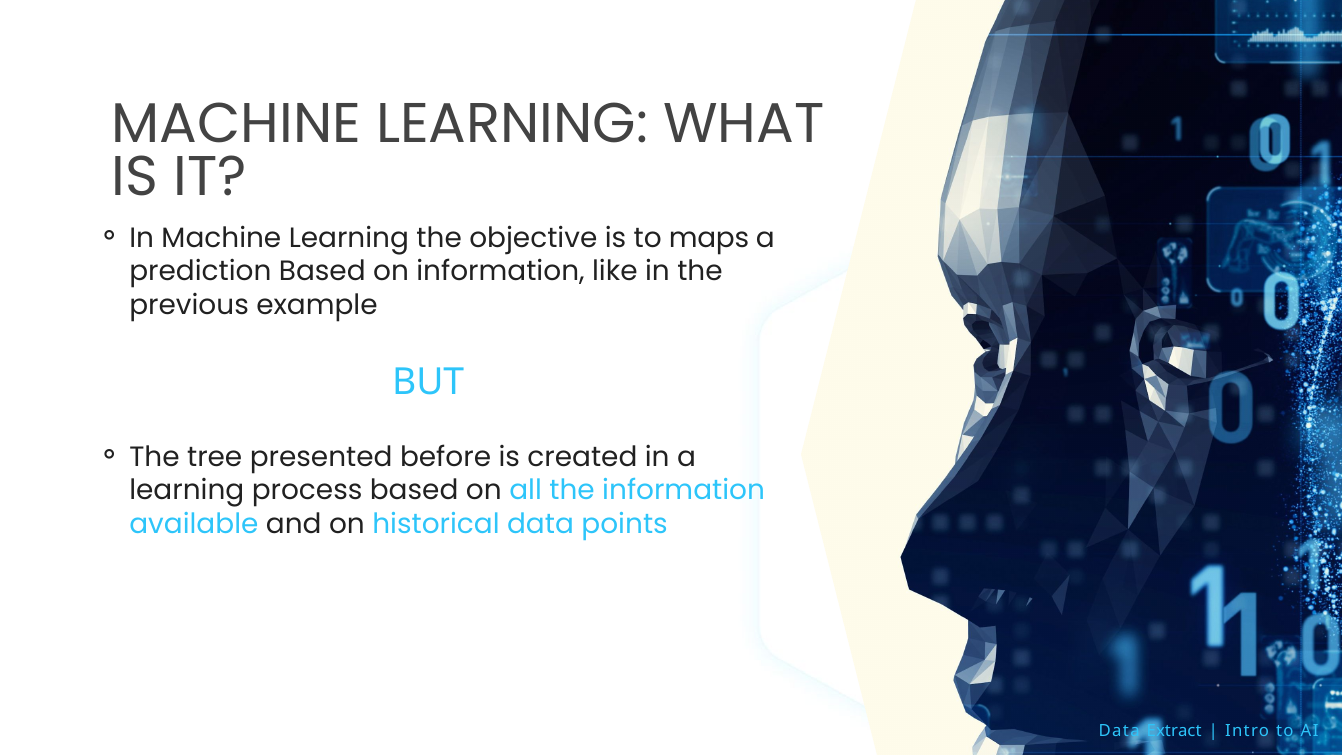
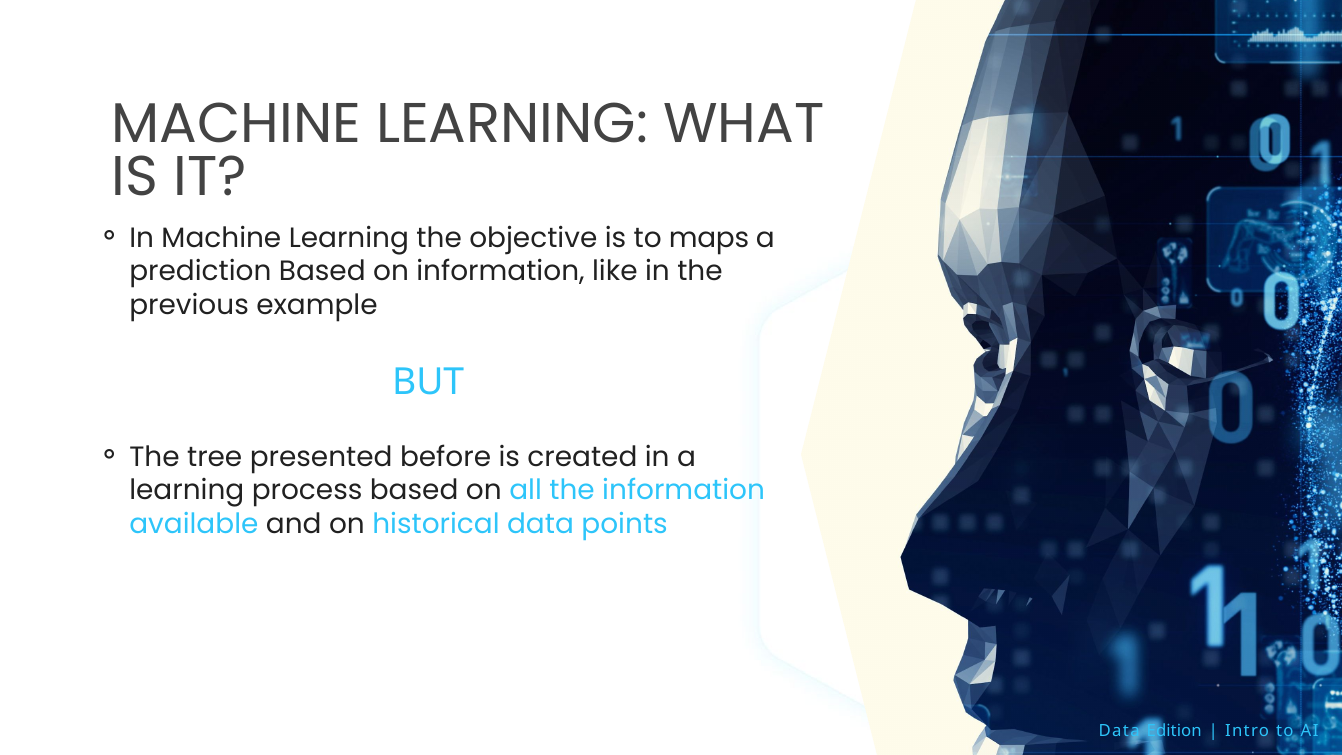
Extract: Extract -> Edition
